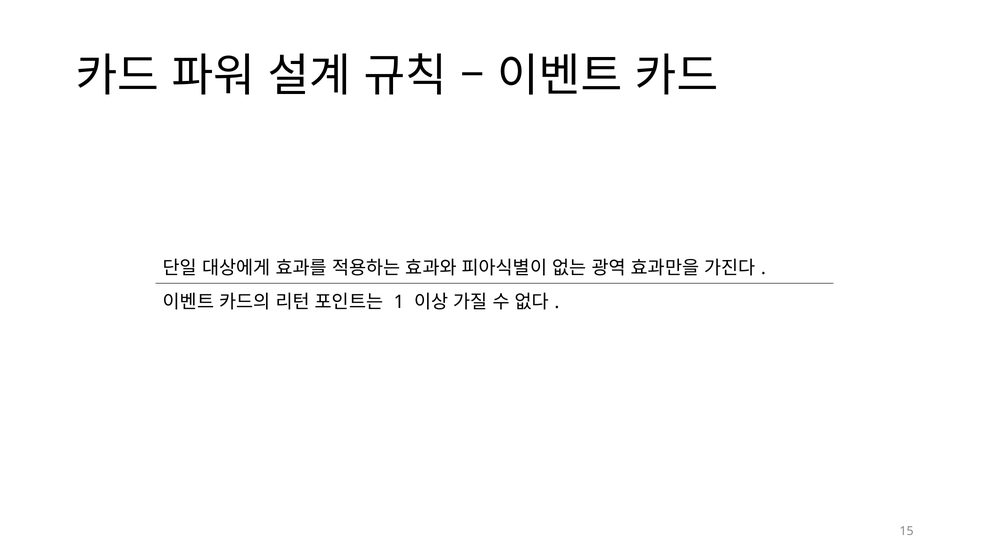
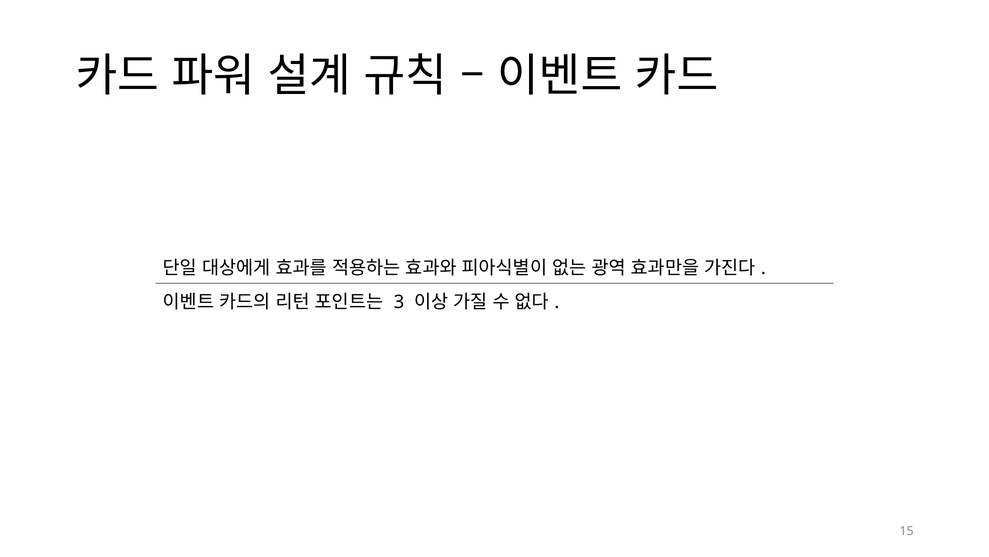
1: 1 -> 3
